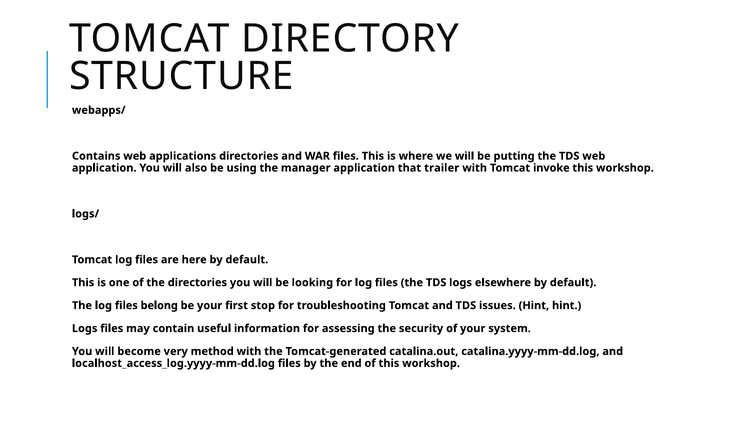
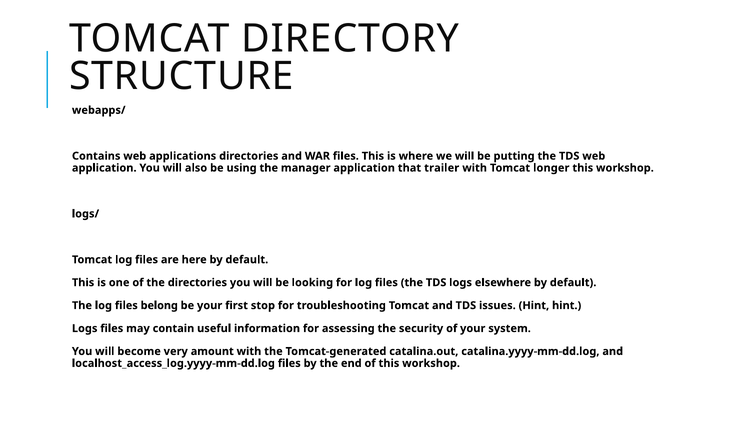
invoke: invoke -> longer
method: method -> amount
